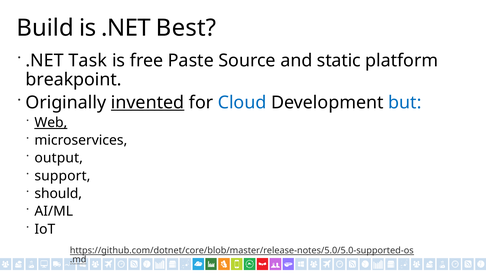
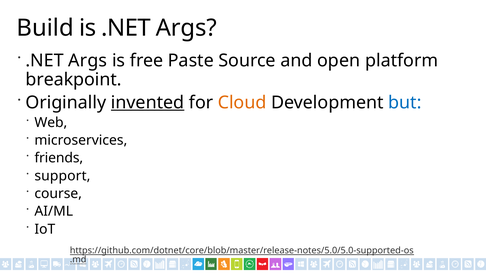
is .NET Best: Best -> Args
Task at (88, 61): Task -> Args
static: static -> open
Cloud colour: blue -> orange
Web underline: present -> none
output: output -> friends
should: should -> course
